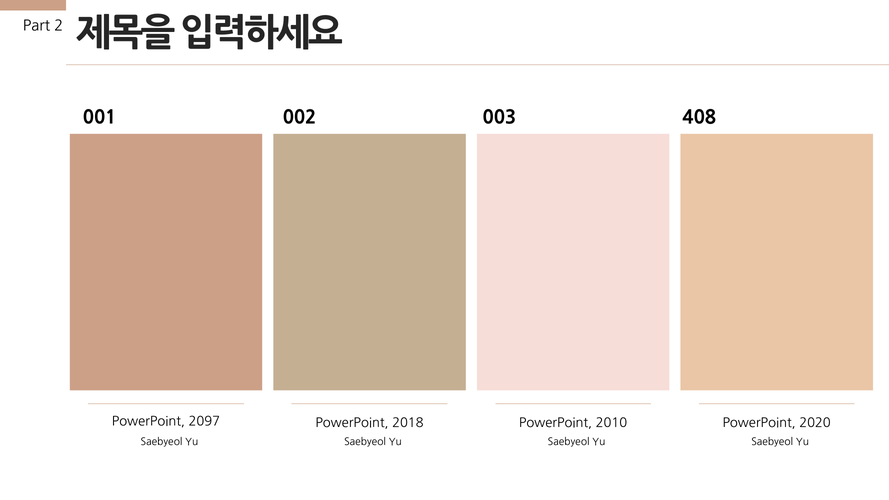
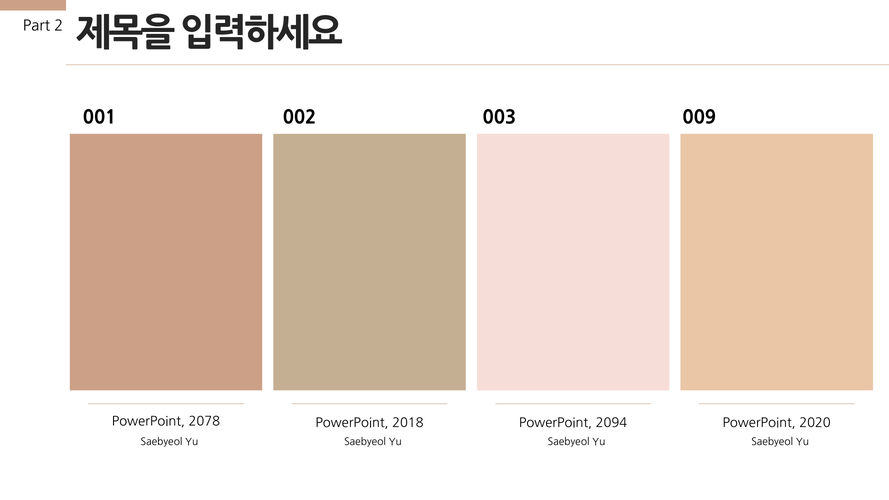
408: 408 -> 009
2097: 2097 -> 2078
2010: 2010 -> 2094
